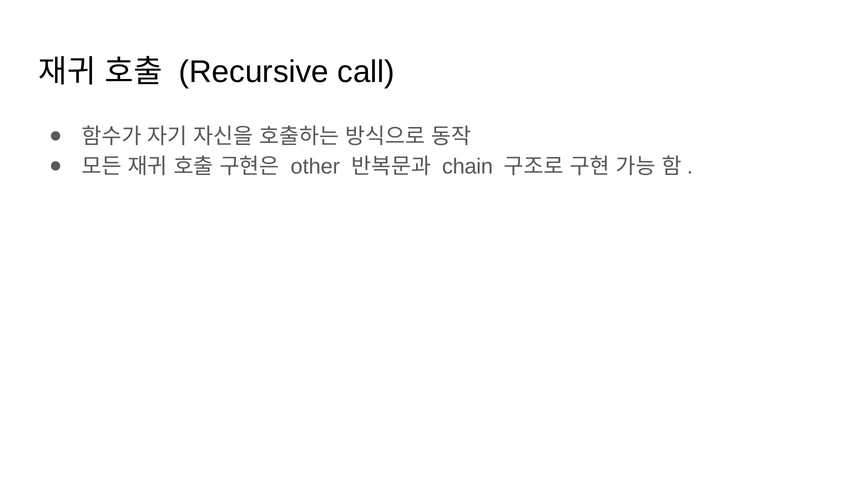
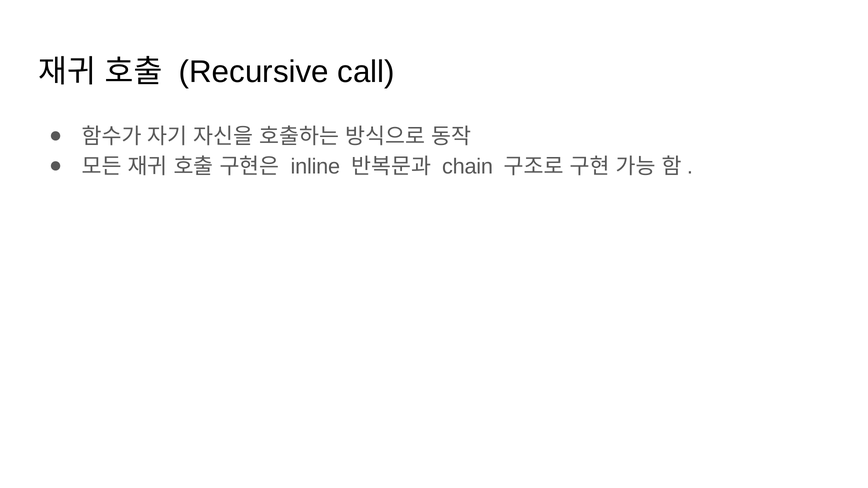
other: other -> inline
